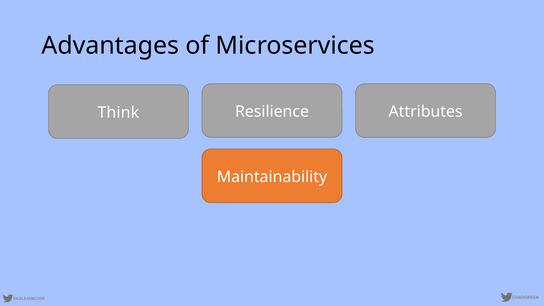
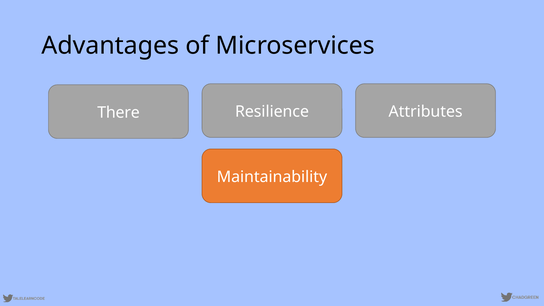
Think: Think -> There
